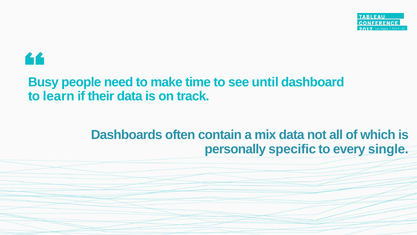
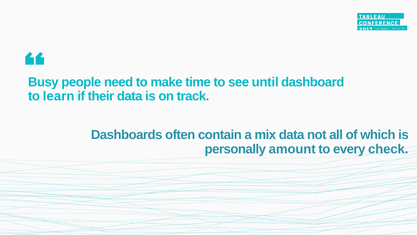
specific: specific -> amount
single: single -> check
